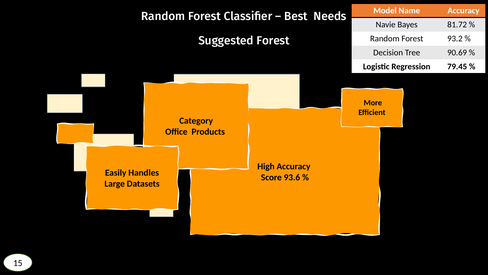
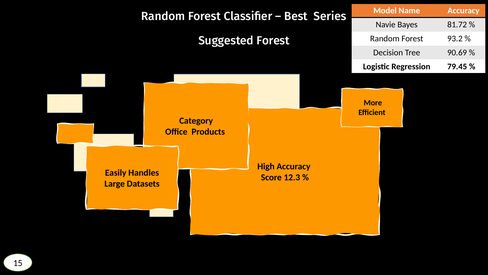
Needs: Needs -> Series
93.6: 93.6 -> 12.3
